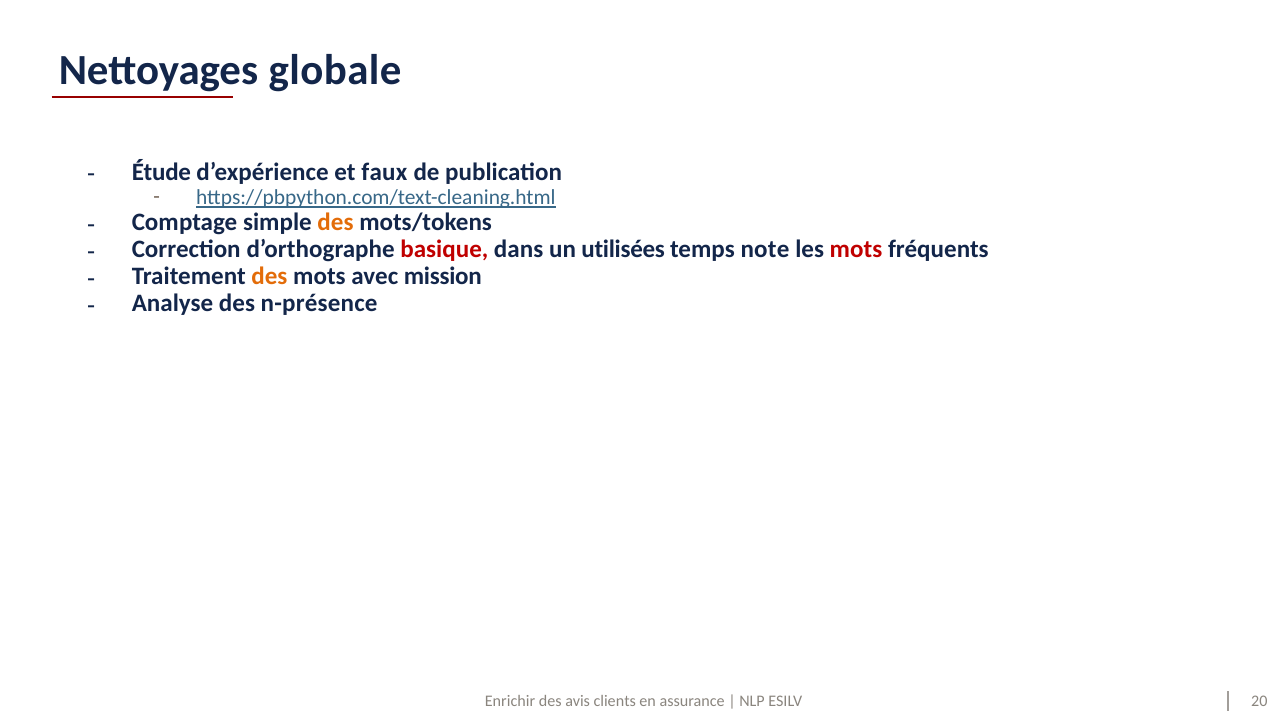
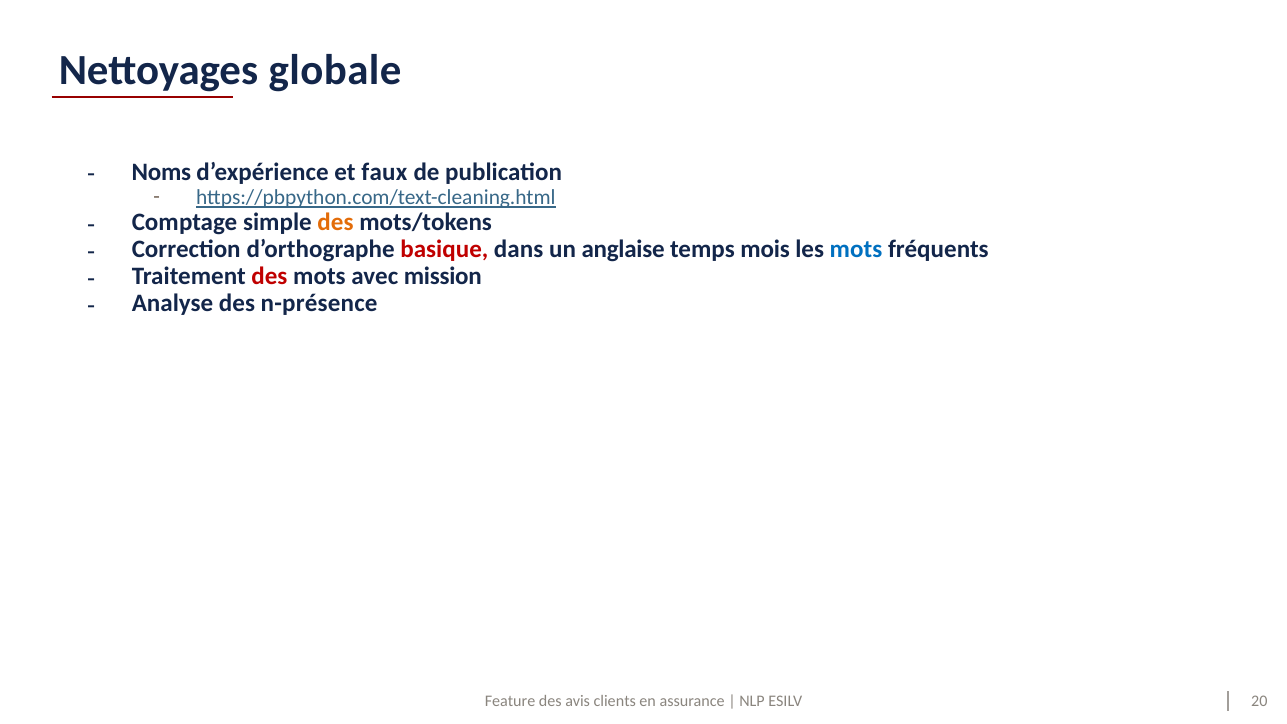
Étude: Étude -> Noms
utilisées: utilisées -> anglaise
note: note -> mois
mots at (856, 249) colour: red -> blue
des at (269, 277) colour: orange -> red
Enrichir: Enrichir -> Feature
